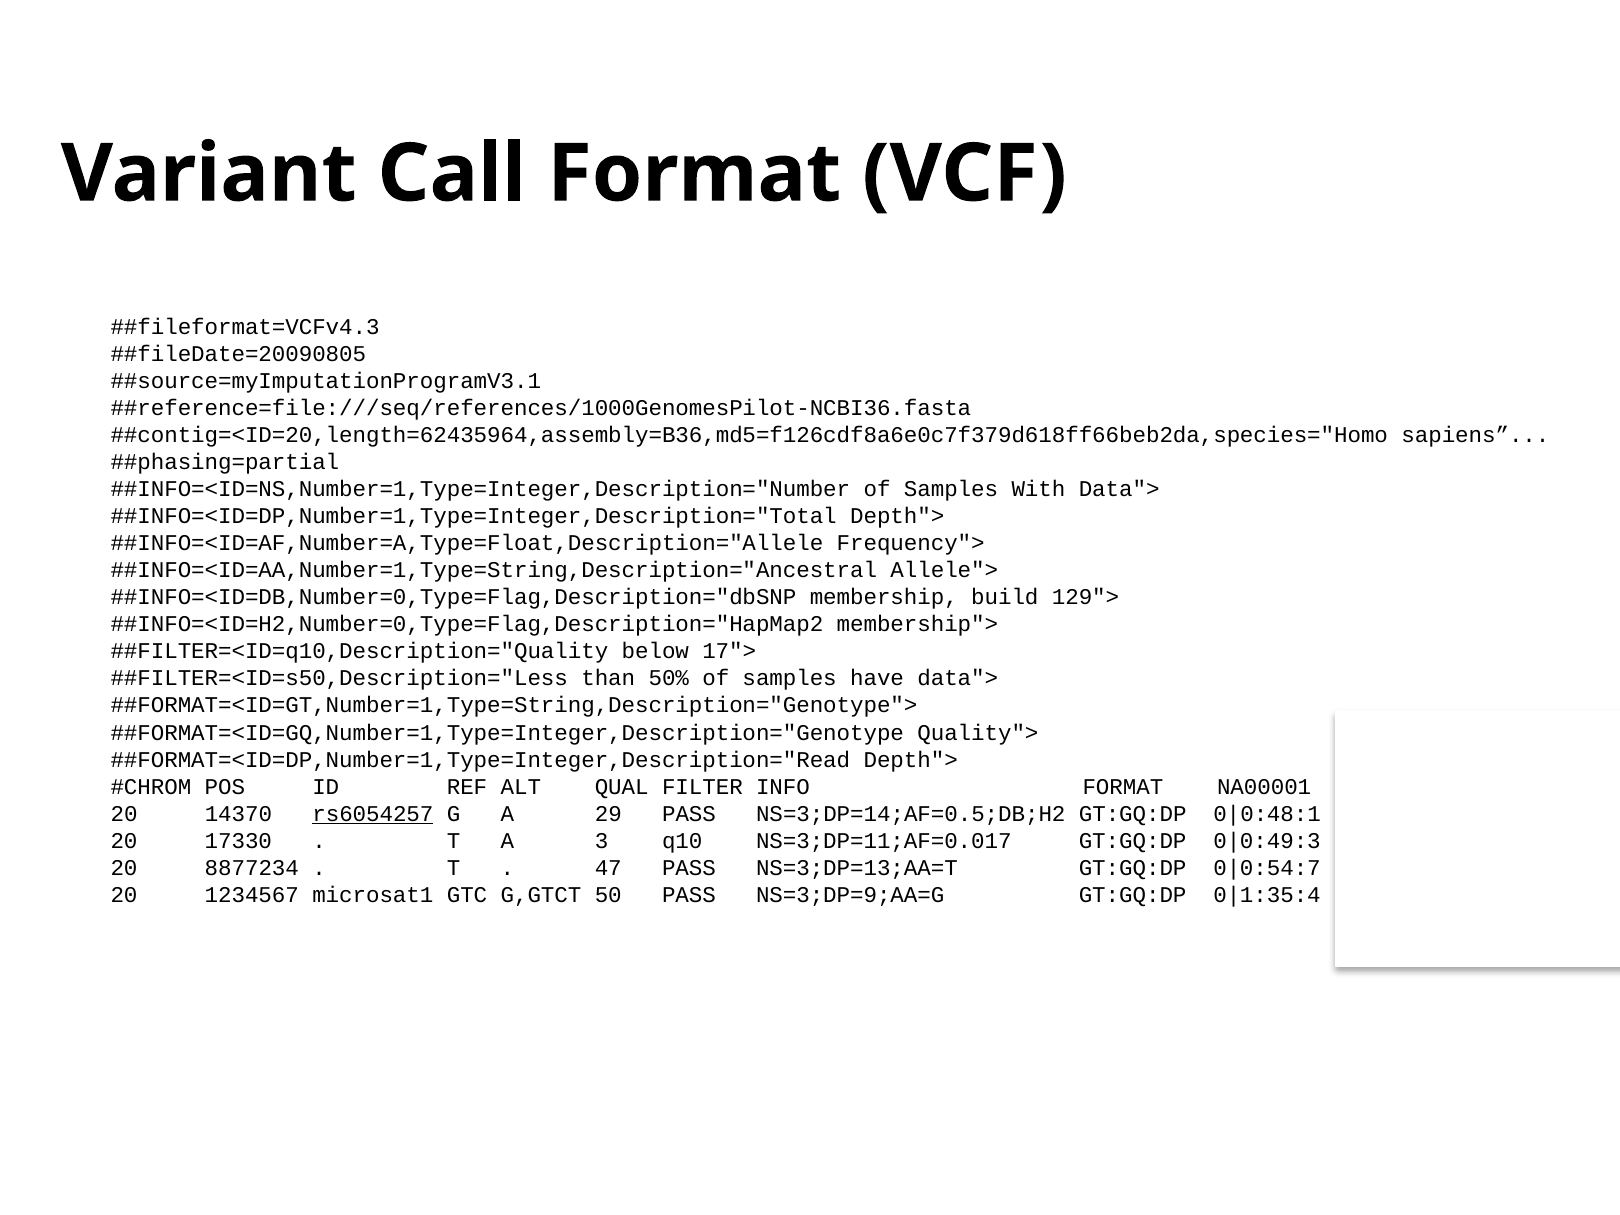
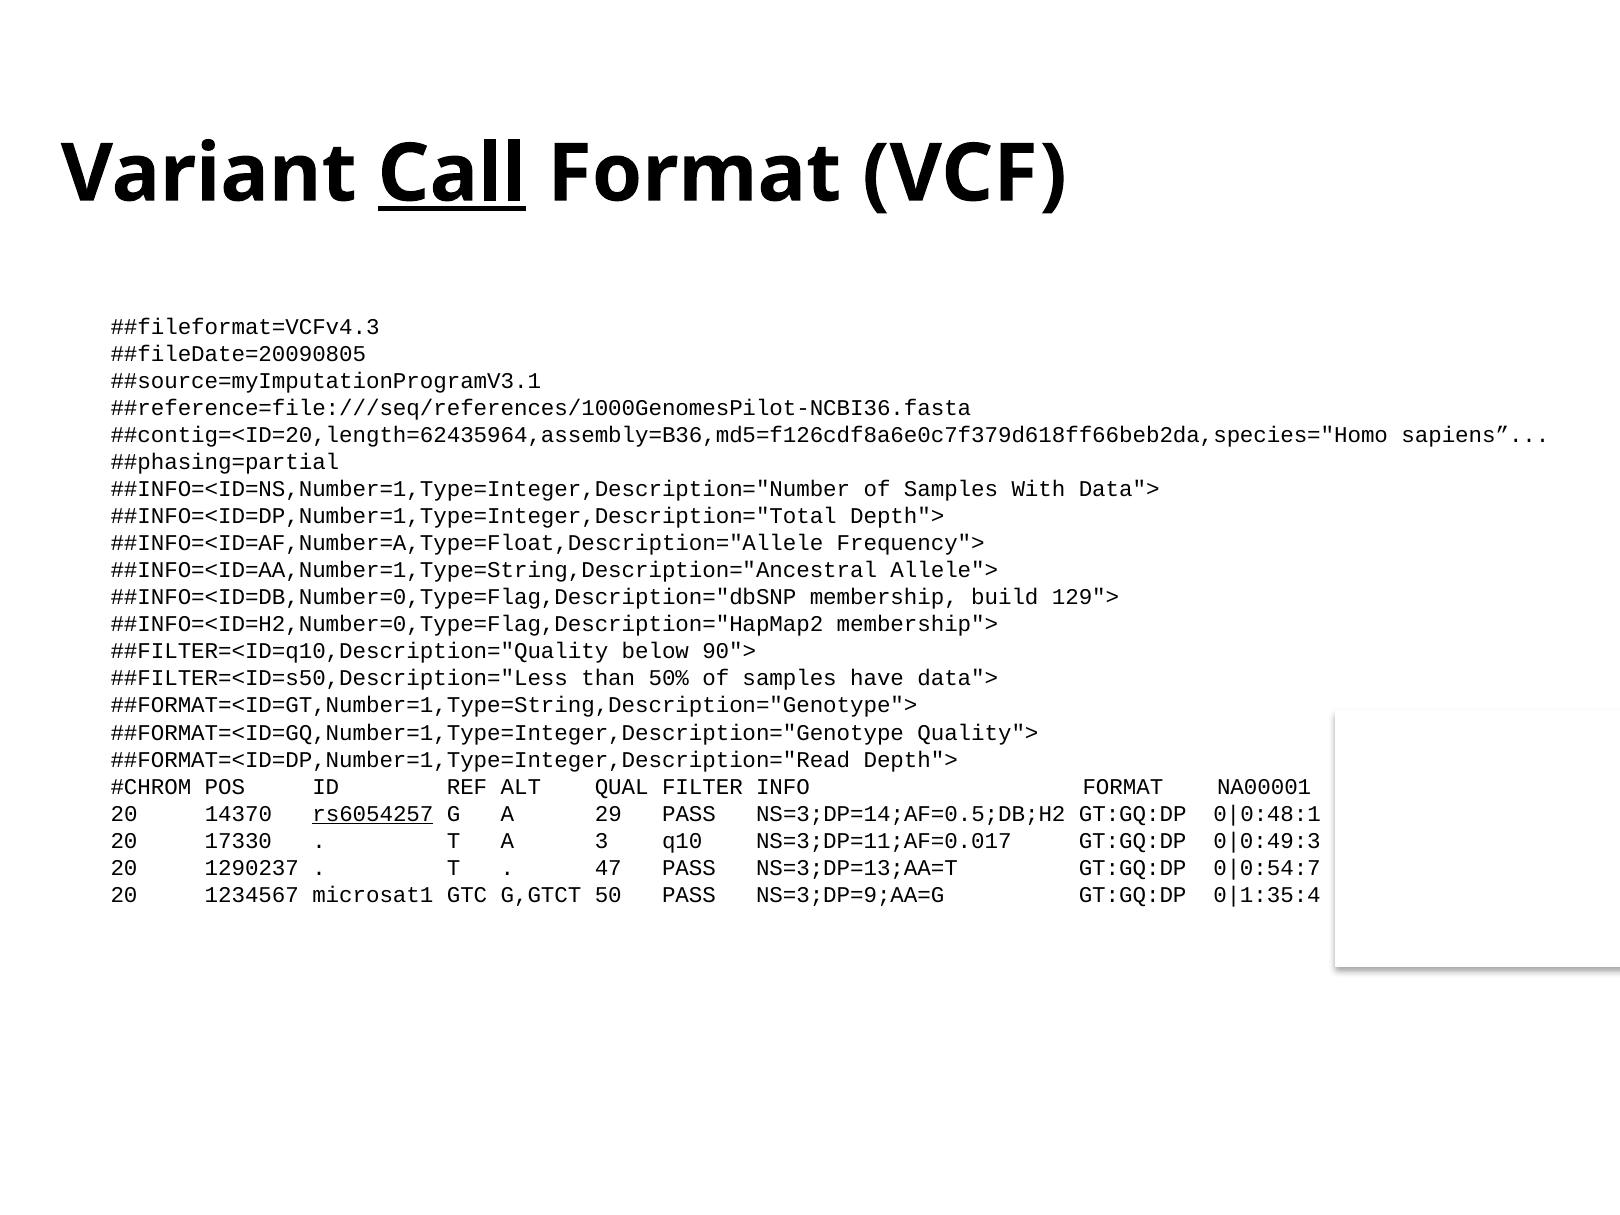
Call underline: none -> present
17">: 17"> -> 90">
8877234: 8877234 -> 1290237
